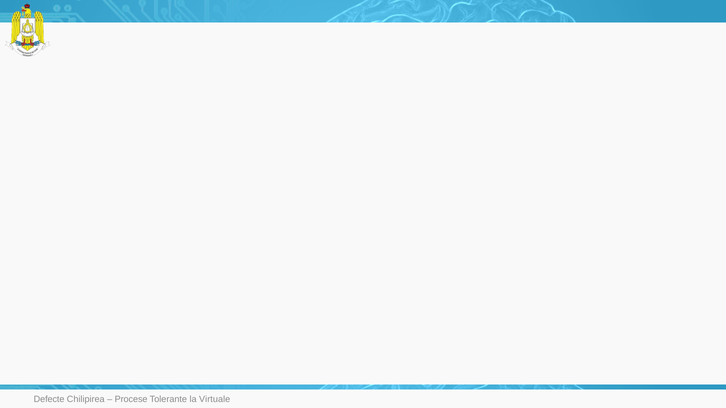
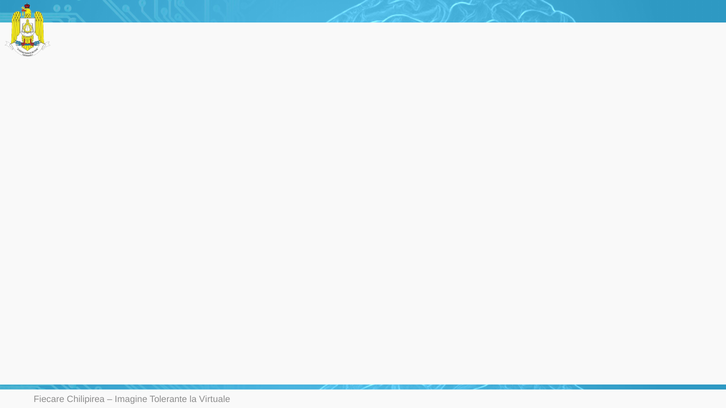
Defecte: Defecte -> Fiecare
Procese: Procese -> Imagine
